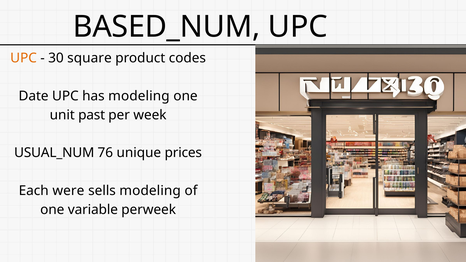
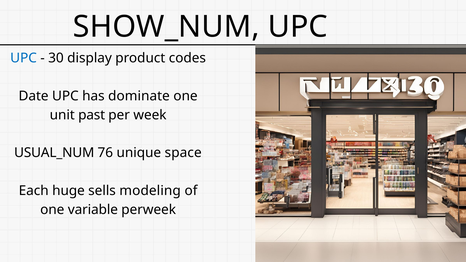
BASED_NUM: BASED_NUM -> SHOW_NUM
UPC at (24, 58) colour: orange -> blue
square: square -> display
has modeling: modeling -> dominate
prices: prices -> space
were: were -> huge
